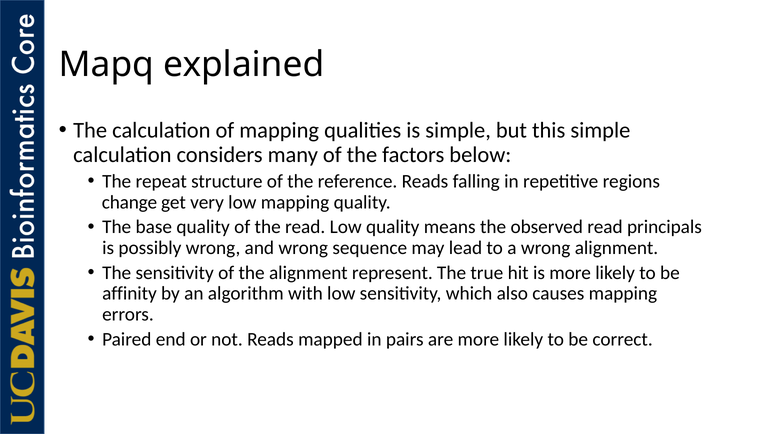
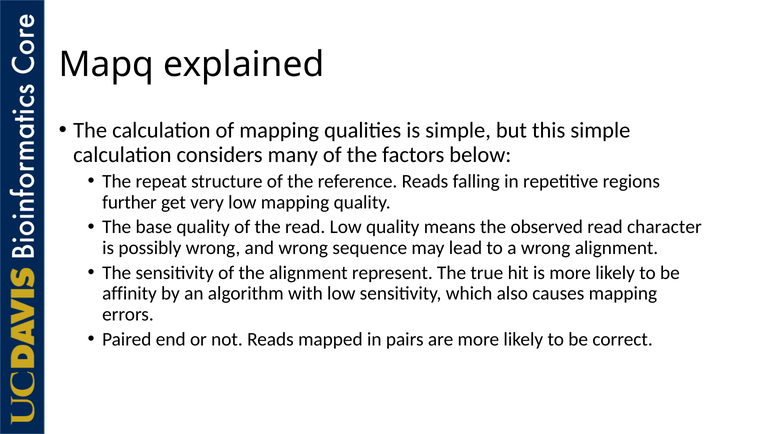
change: change -> further
principals: principals -> character
